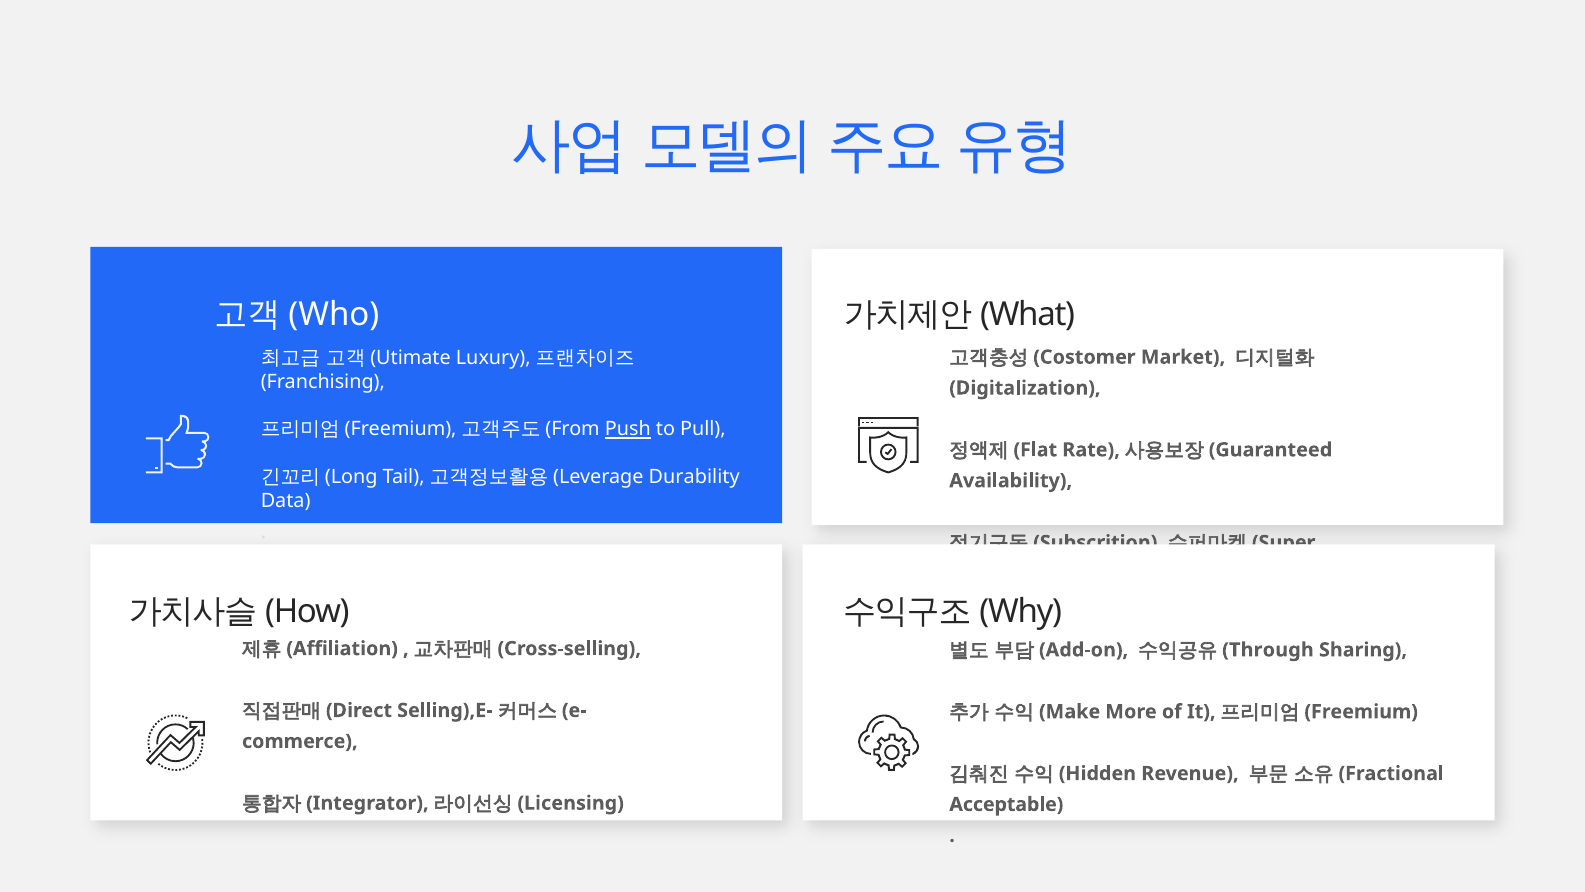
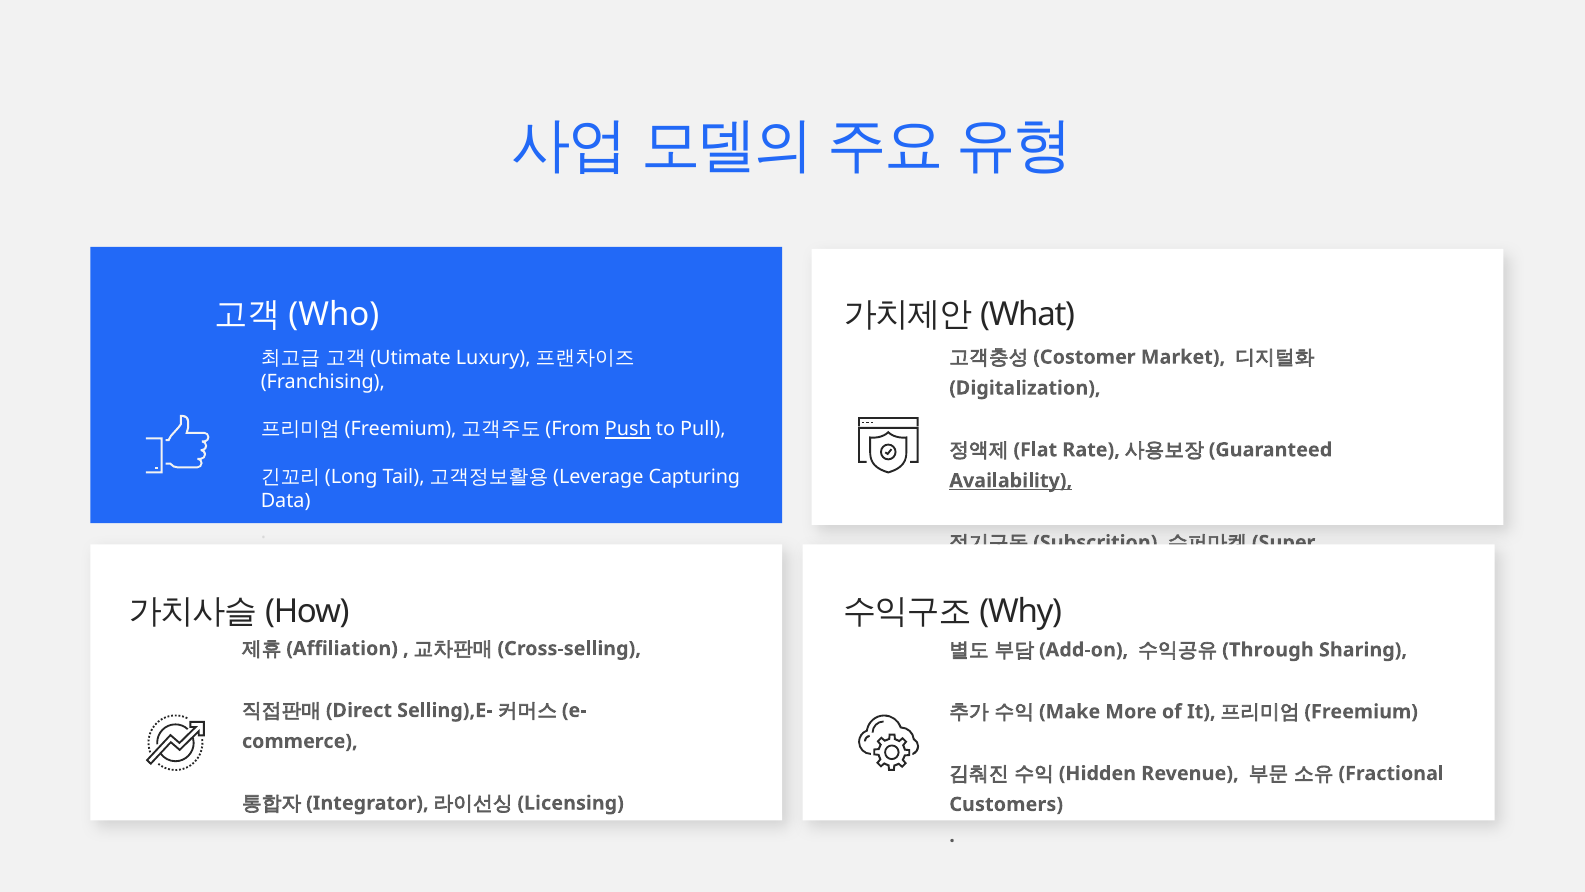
Durability: Durability -> Capturing
Availability underline: none -> present
Acceptable: Acceptable -> Customers
